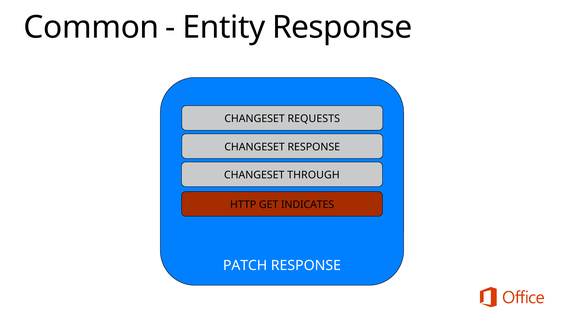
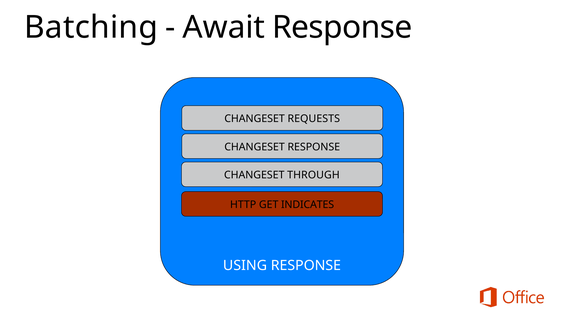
Common: Common -> Batching
Entity: Entity -> Await
PATCH: PATCH -> USING
